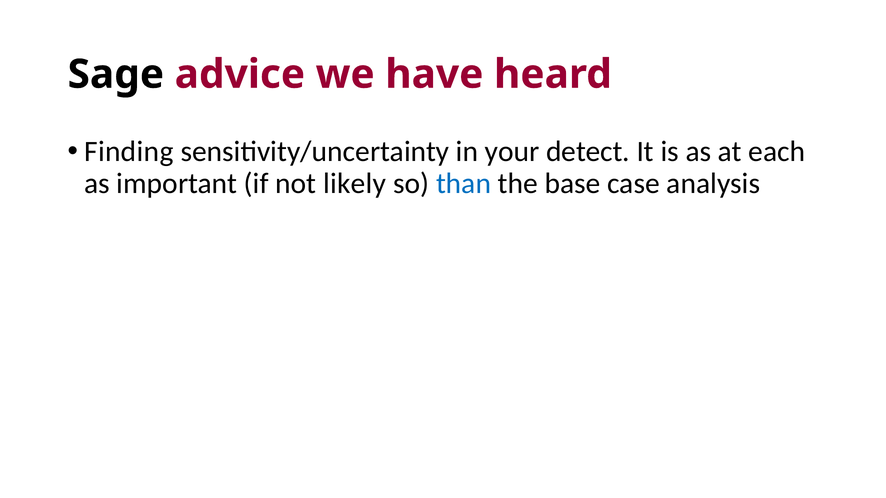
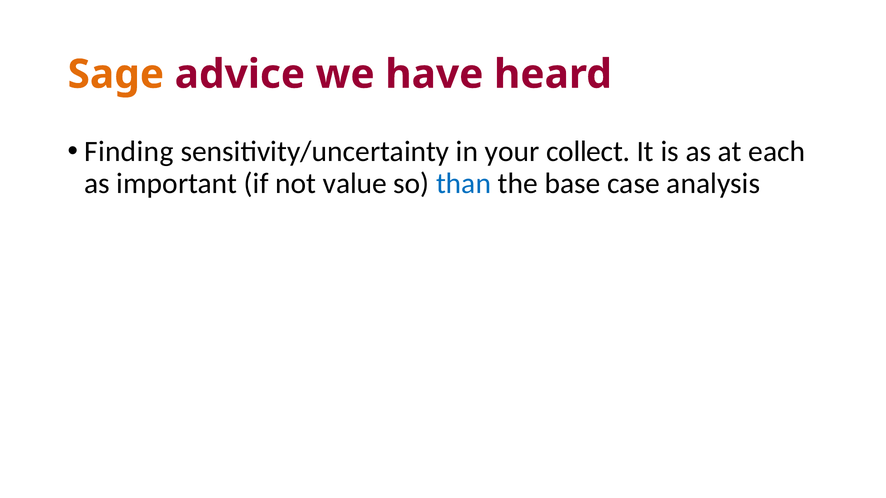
Sage colour: black -> orange
detect: detect -> collect
likely: likely -> value
